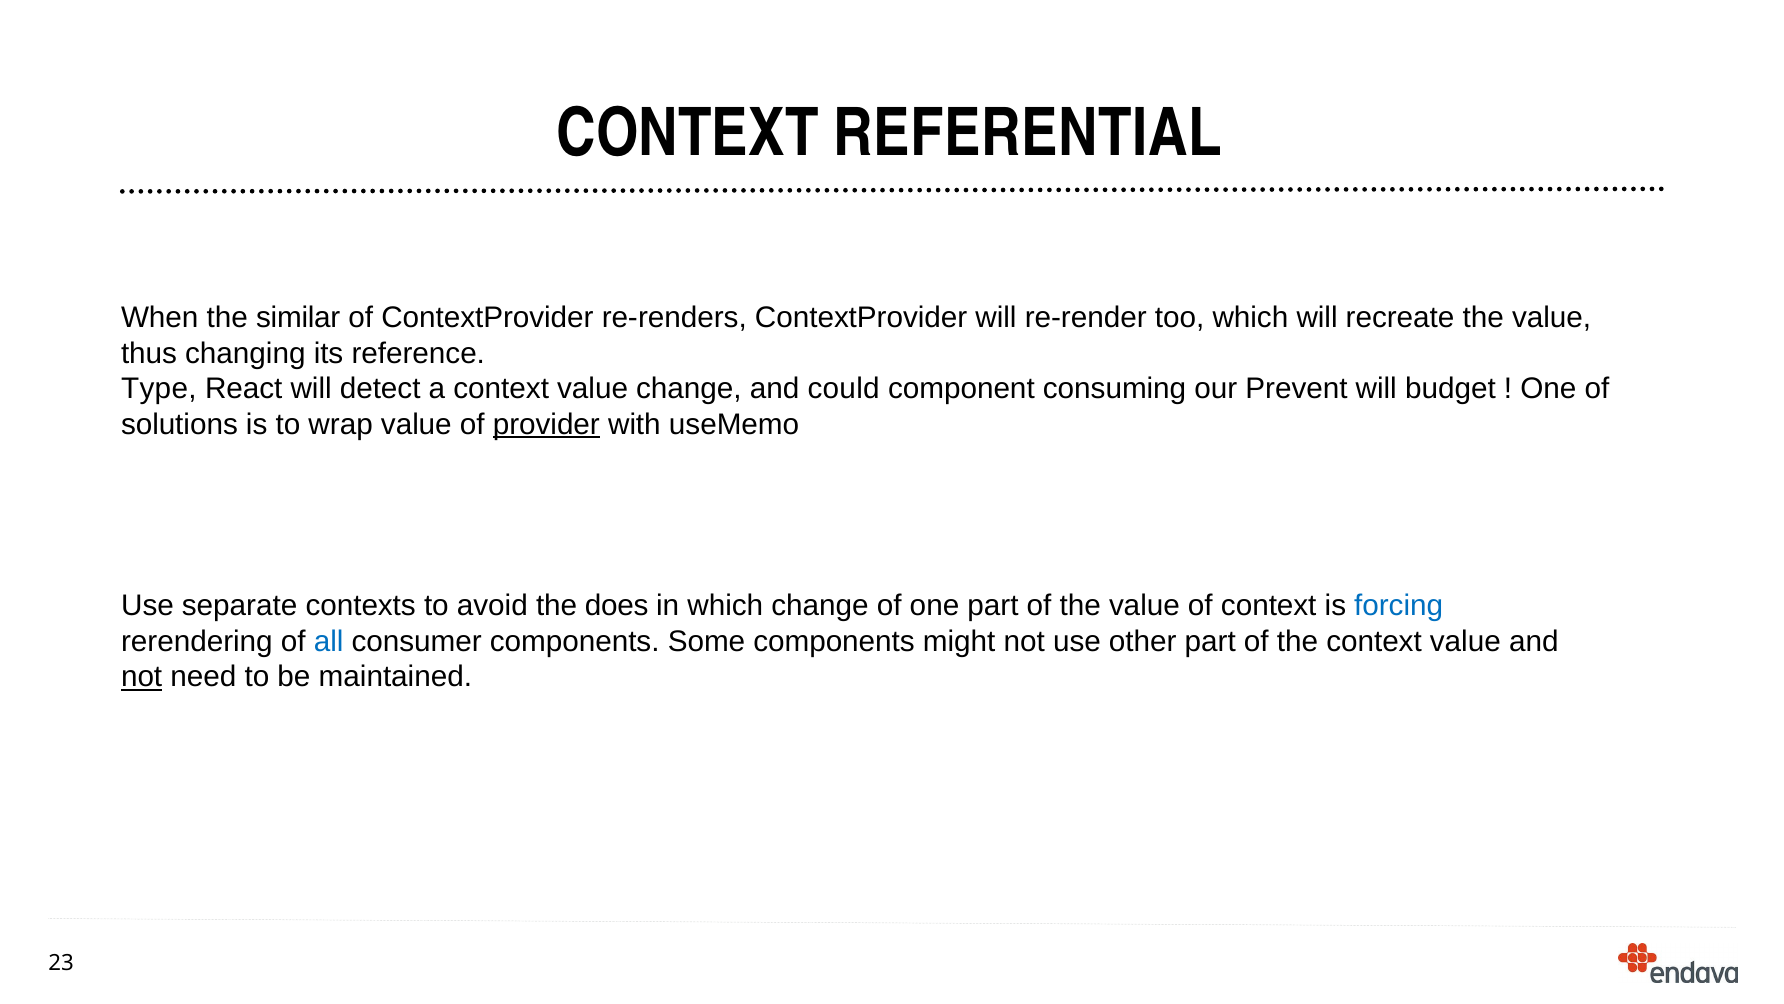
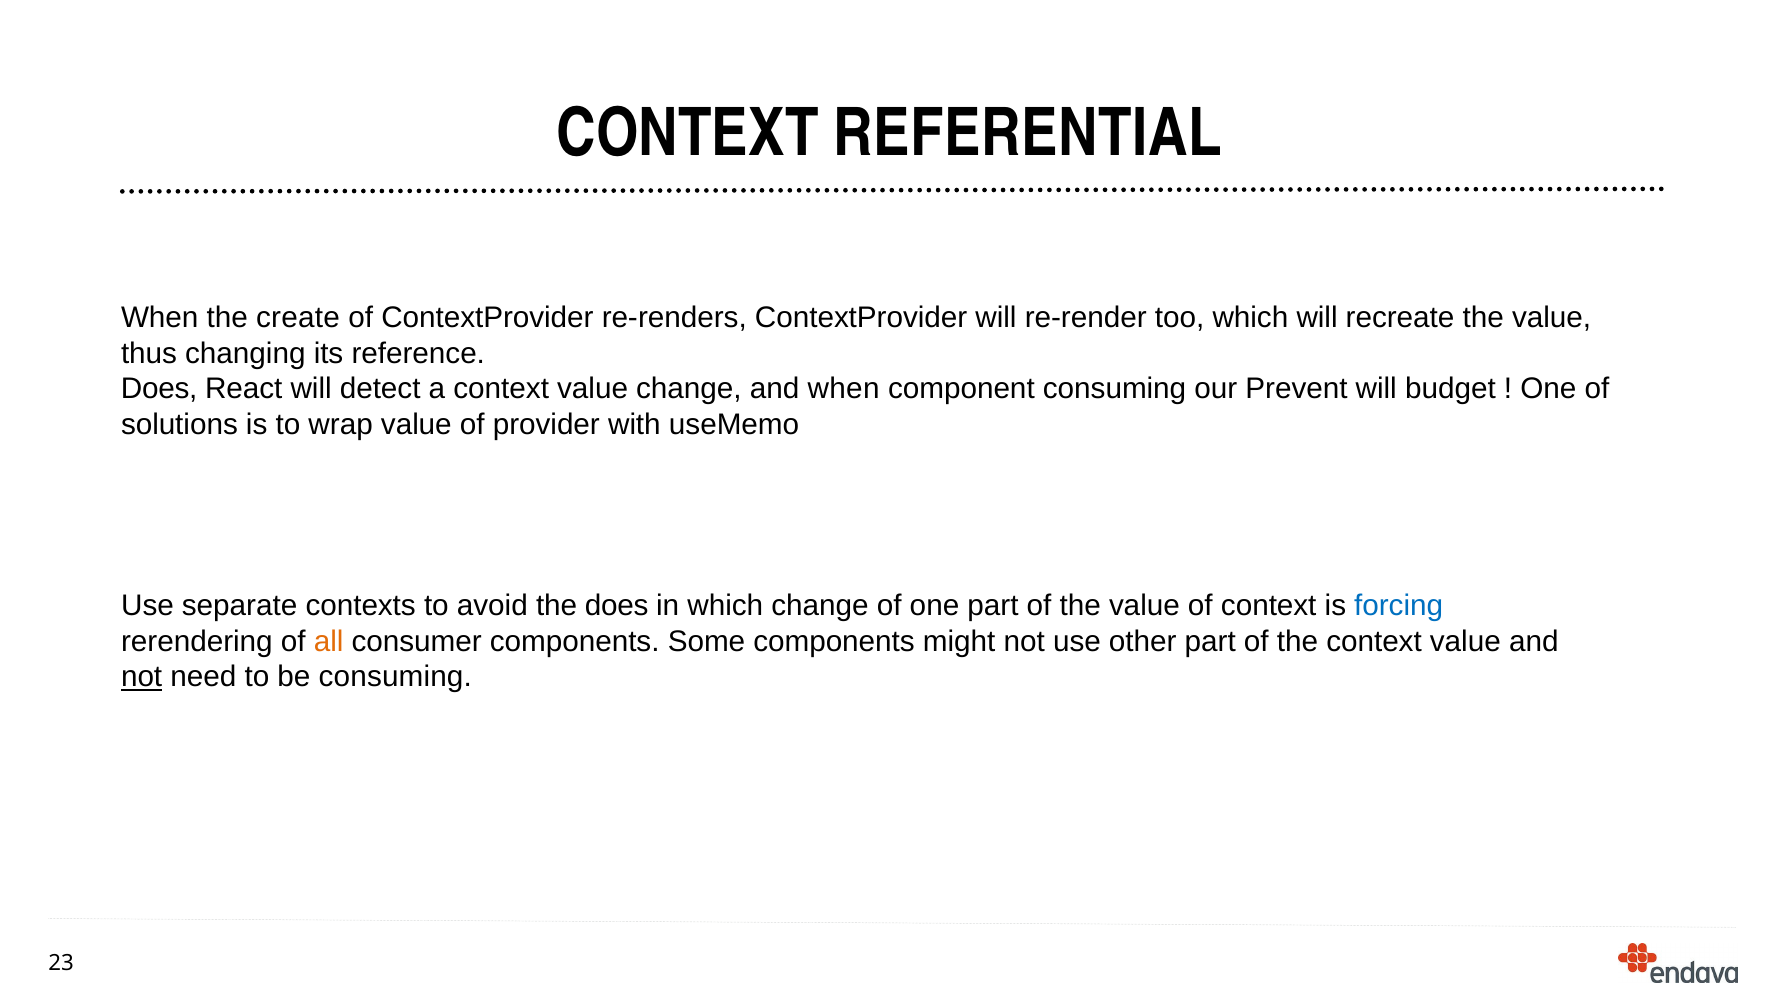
similar: similar -> create
Type at (159, 389): Type -> Does
and could: could -> when
provider underline: present -> none
all colour: blue -> orange
be maintained: maintained -> consuming
